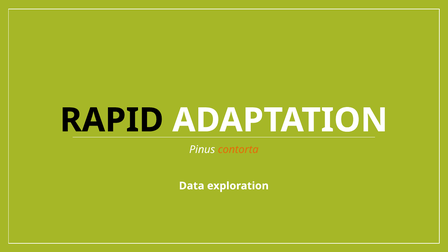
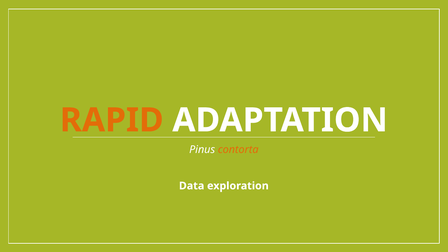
RAPID colour: black -> orange
